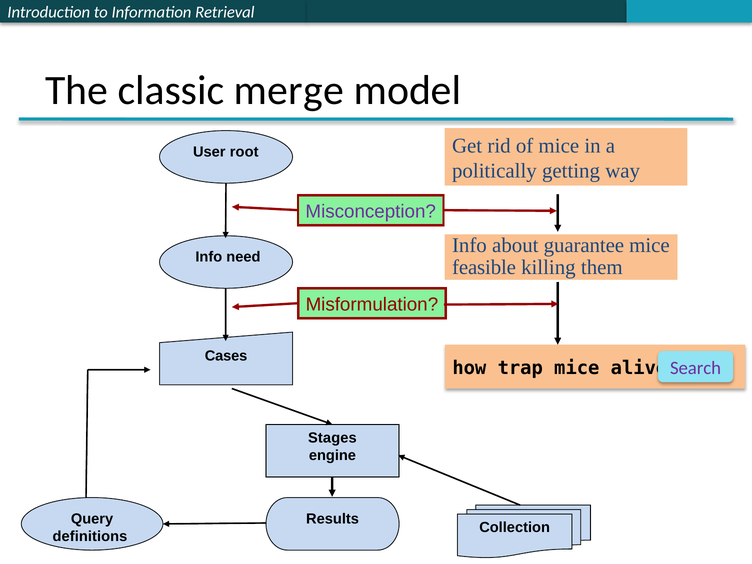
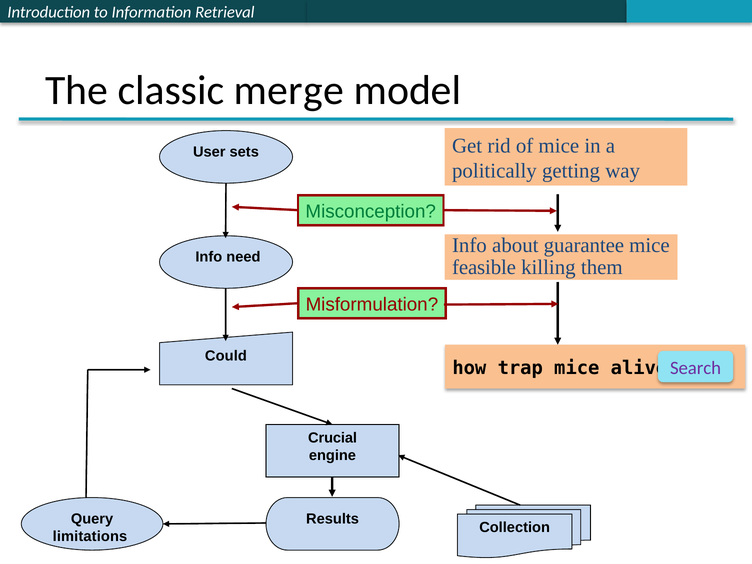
root: root -> sets
Misconception colour: purple -> green
Cases: Cases -> Could
Stages: Stages -> Crucial
definitions: definitions -> limitations
